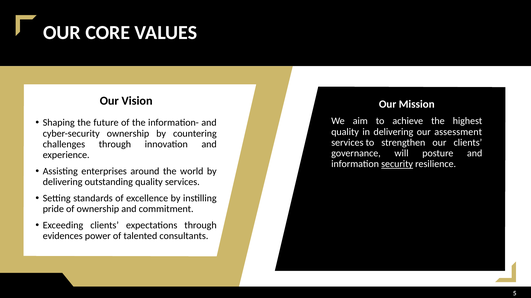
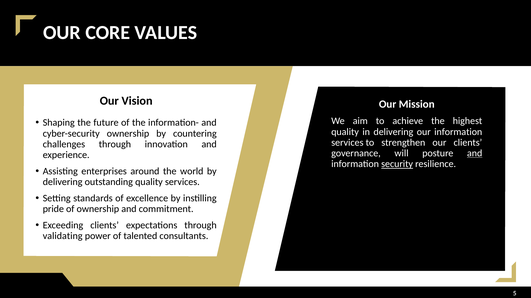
our assessment: assessment -> information
and at (475, 154) underline: none -> present
evidences: evidences -> validating
